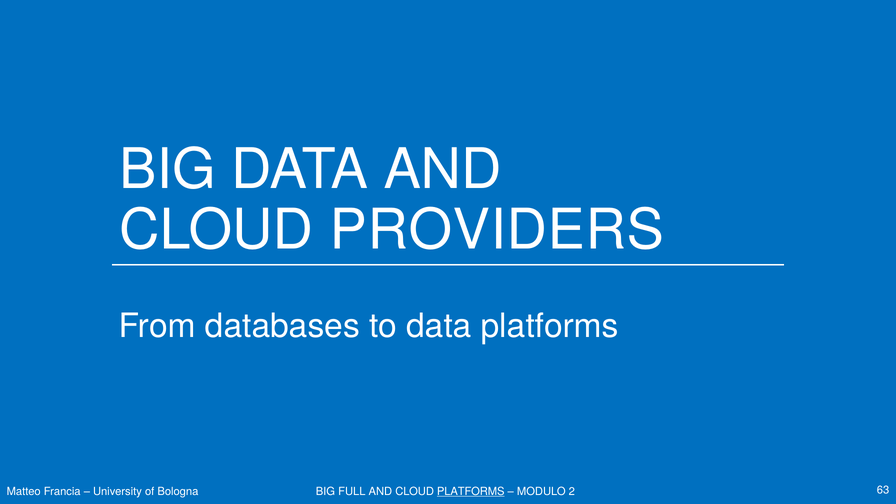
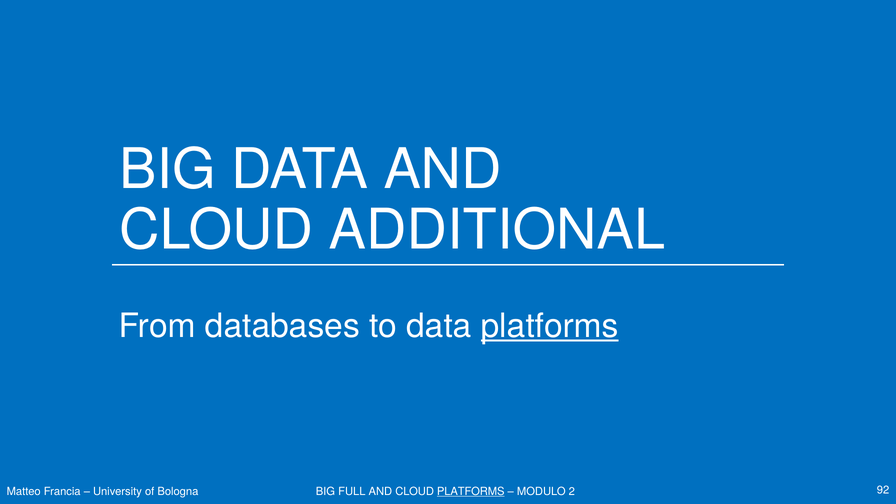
PROVIDERS: PROVIDERS -> ADDITIONAL
platforms at (550, 326) underline: none -> present
63: 63 -> 92
